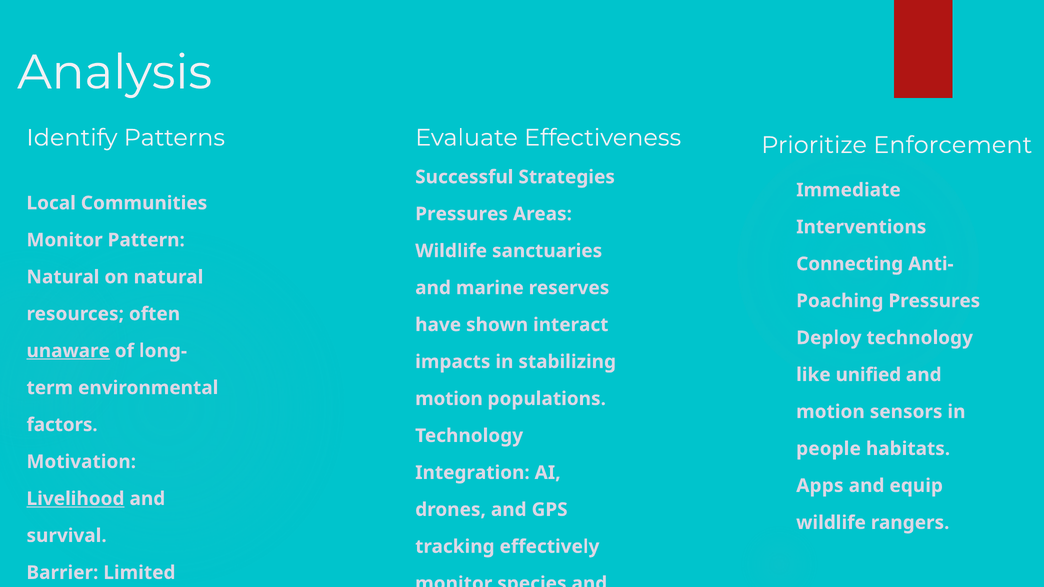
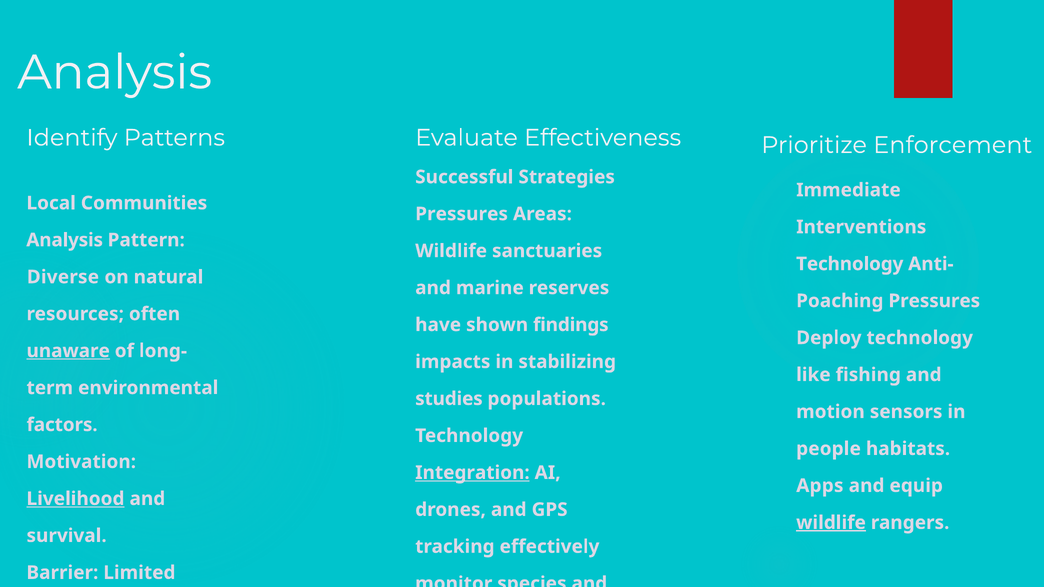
Monitor at (65, 240): Monitor -> Analysis
Connecting at (850, 264): Connecting -> Technology
Natural at (63, 277): Natural -> Diverse
interact: interact -> findings
unified: unified -> fishing
motion at (449, 399): motion -> studies
Integration underline: none -> present
wildlife at (831, 523) underline: none -> present
